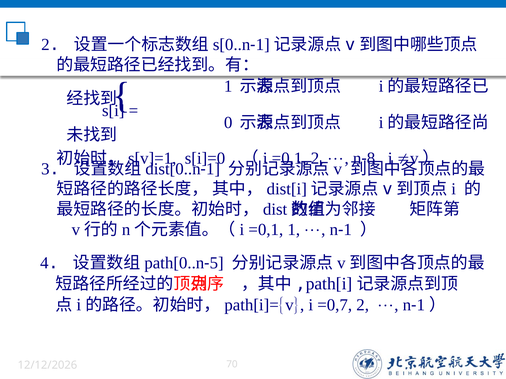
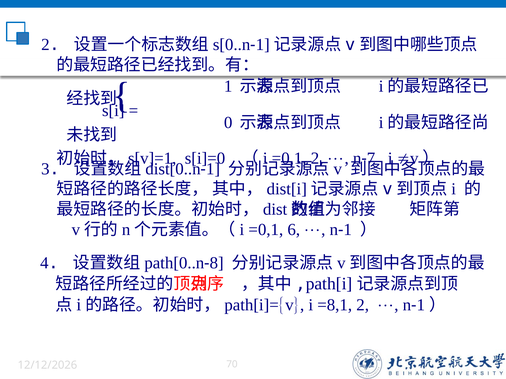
8: 8 -> 7
=0,1 1: 1 -> 6
5: 5 -> 8
=0,7: =0,7 -> =8,1
